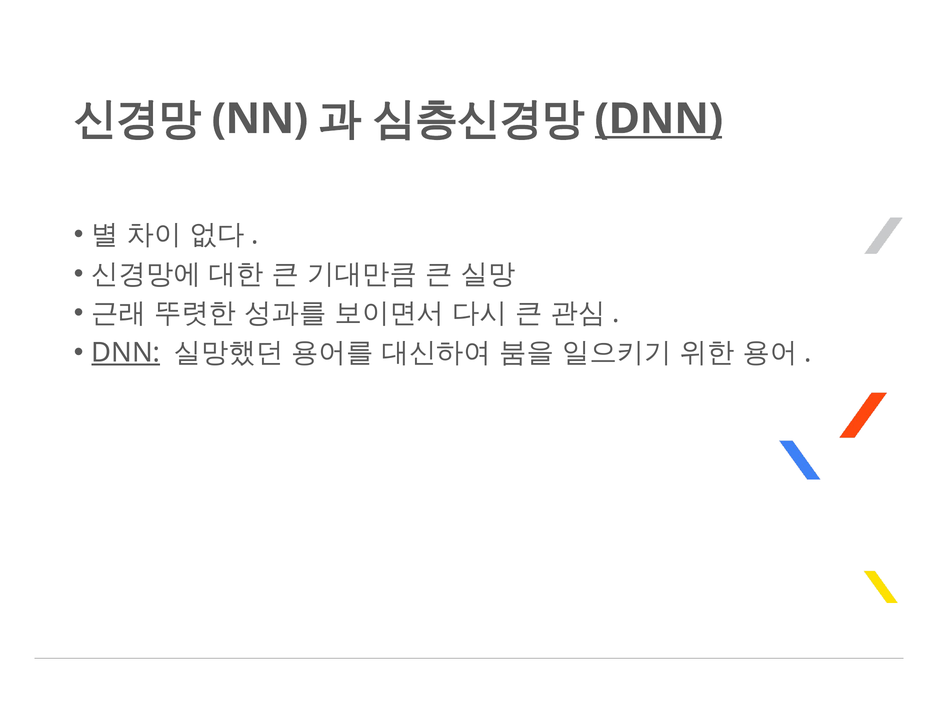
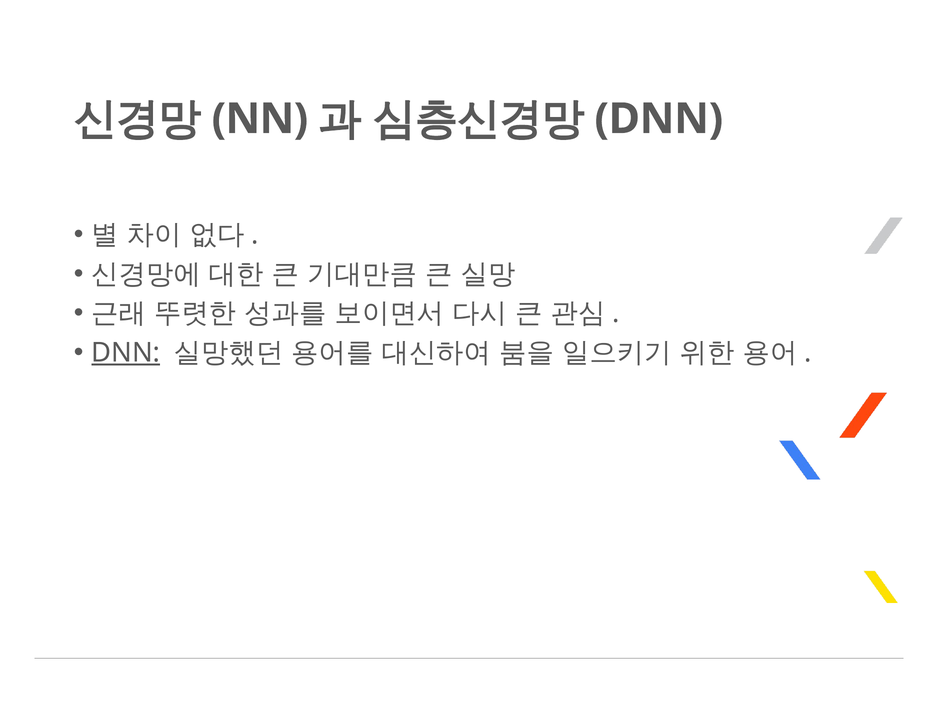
DNN at (659, 119) underline: present -> none
